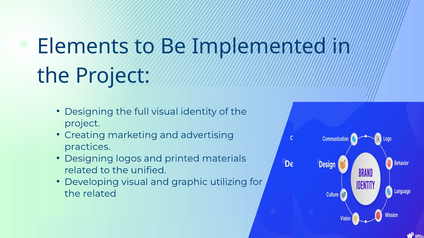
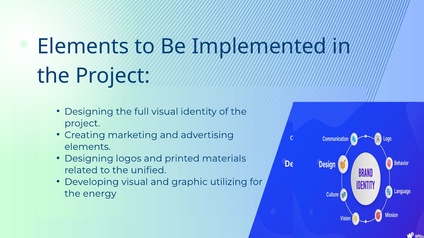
practices at (87, 147): practices -> elements
the related: related -> energy
